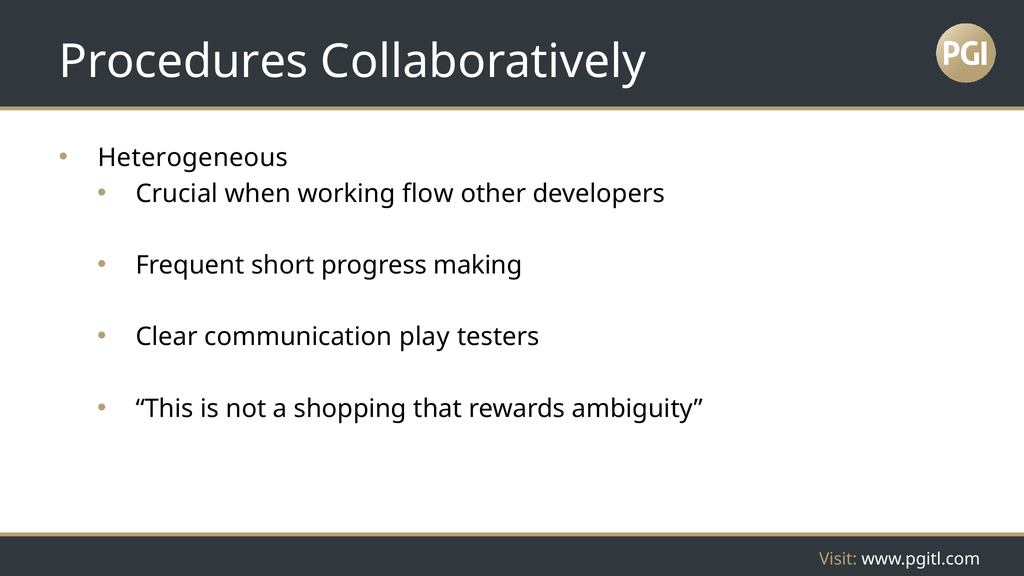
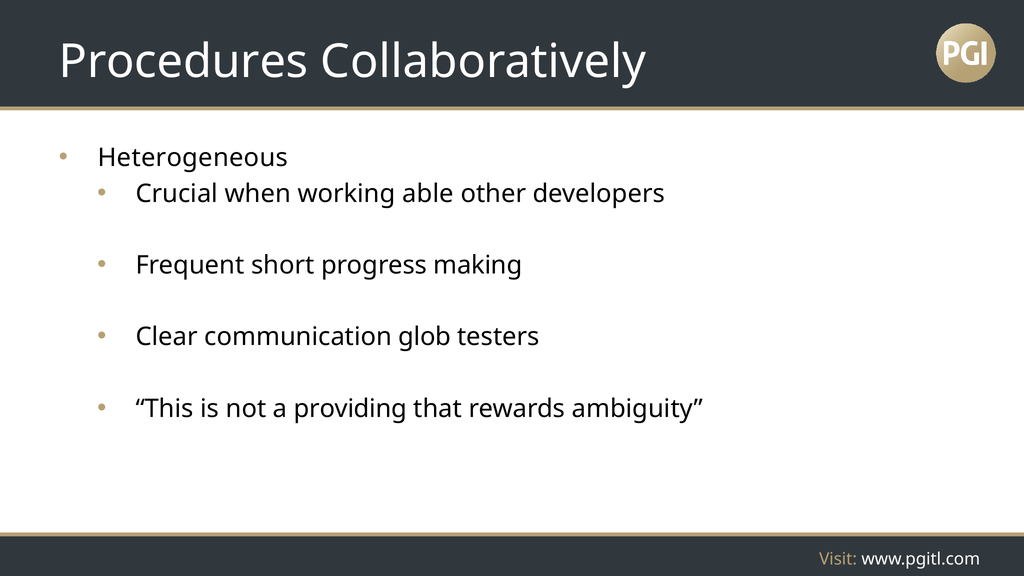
flow: flow -> able
play: play -> glob
shopping: shopping -> providing
